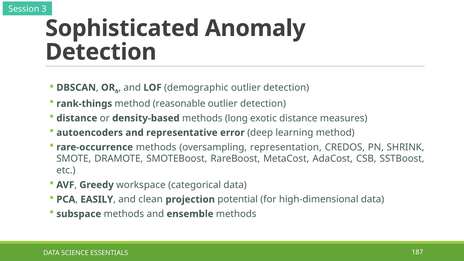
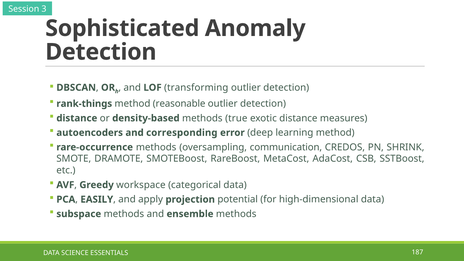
demographic: demographic -> transforming
long: long -> true
representative: representative -> corresponding
representation: representation -> communication
clean: clean -> apply
